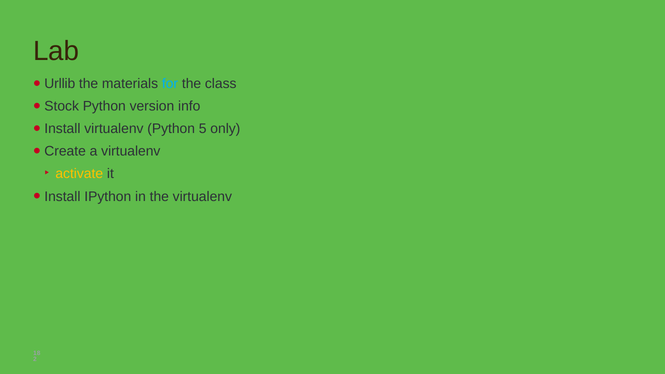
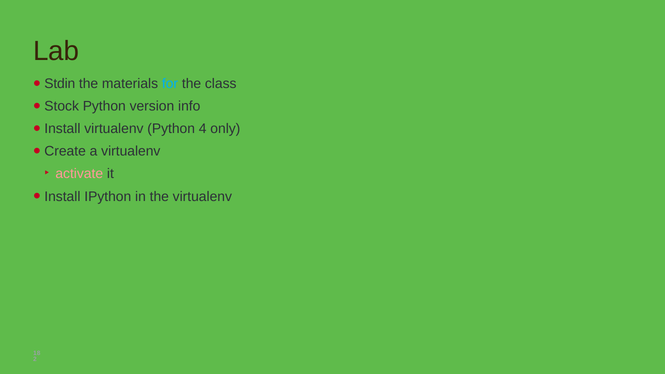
Urllib: Urllib -> Stdin
5: 5 -> 4
activate colour: yellow -> pink
